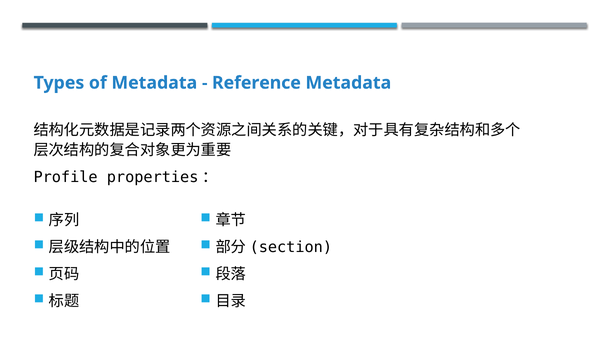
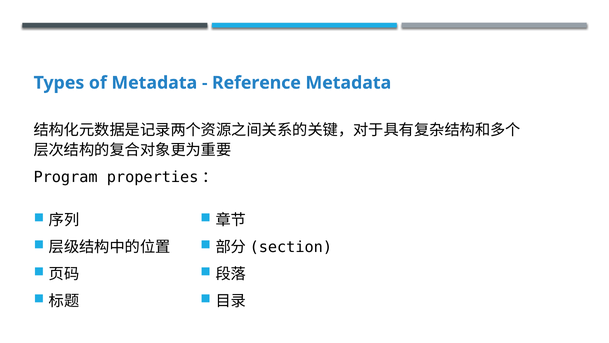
Profile: Profile -> Program
